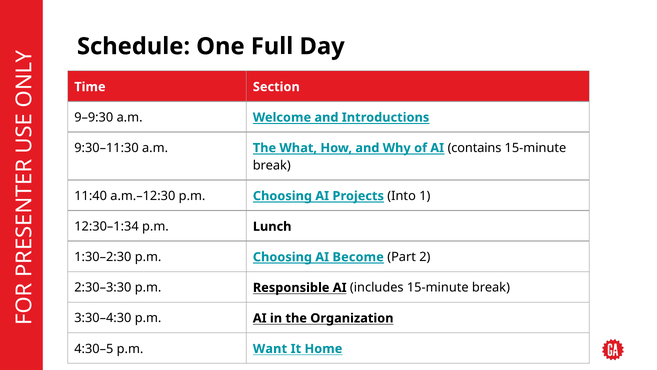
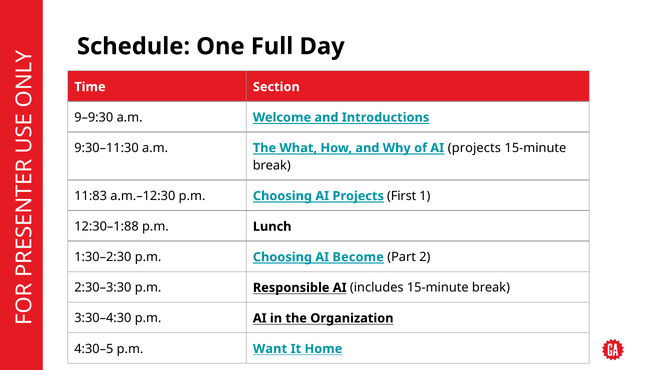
of AI contains: contains -> projects
11:40: 11:40 -> 11:83
Into: Into -> First
12:30–1:34: 12:30–1:34 -> 12:30–1:88
